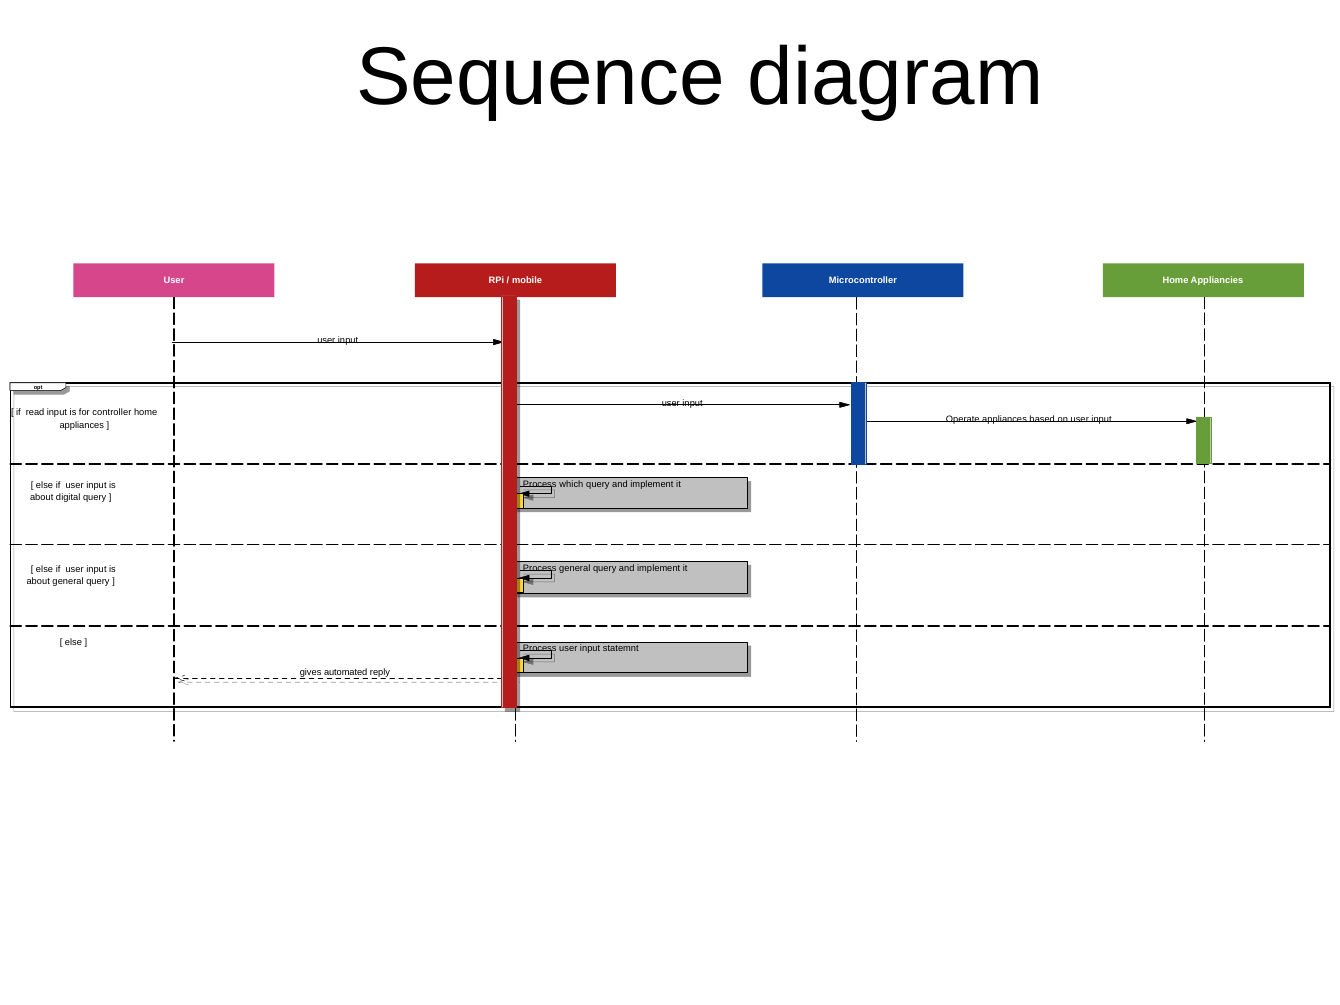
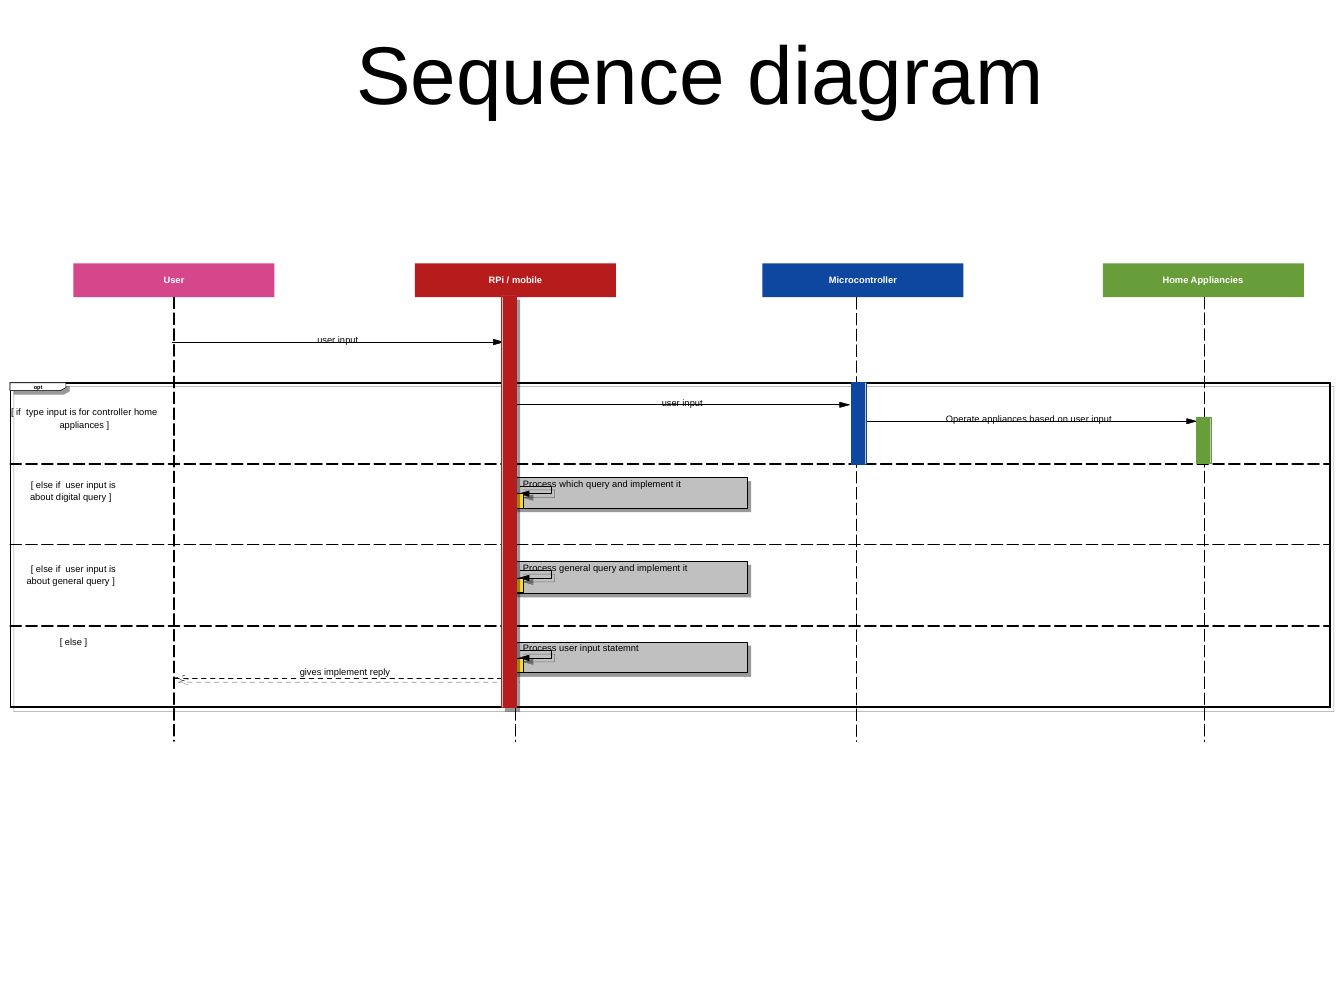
read: read -> type
automated at (346, 672): automated -> implement
